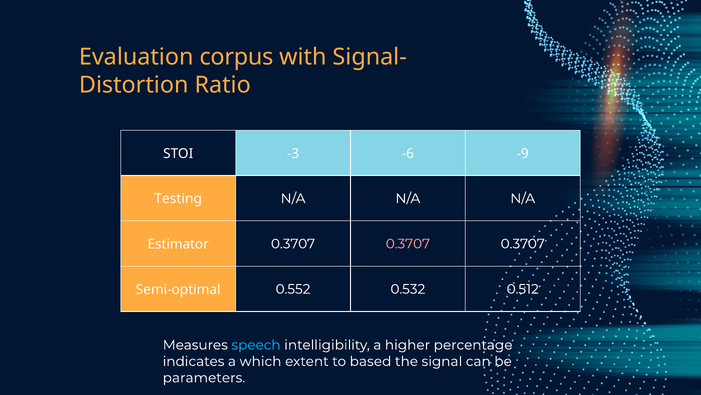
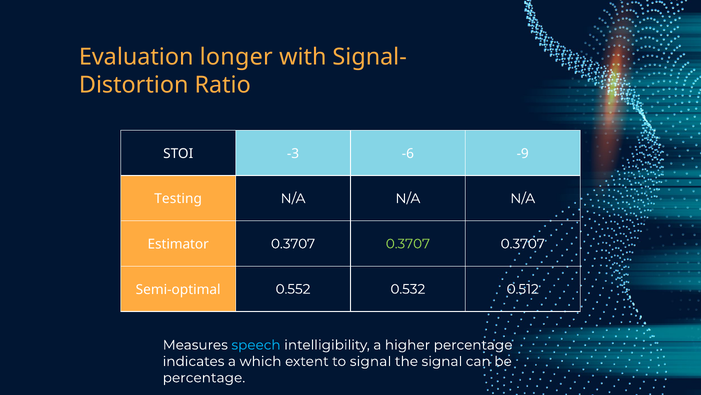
corpus: corpus -> longer
0.3707 at (408, 243) colour: pink -> light green
to based: based -> signal
parameters at (204, 377): parameters -> percentage
